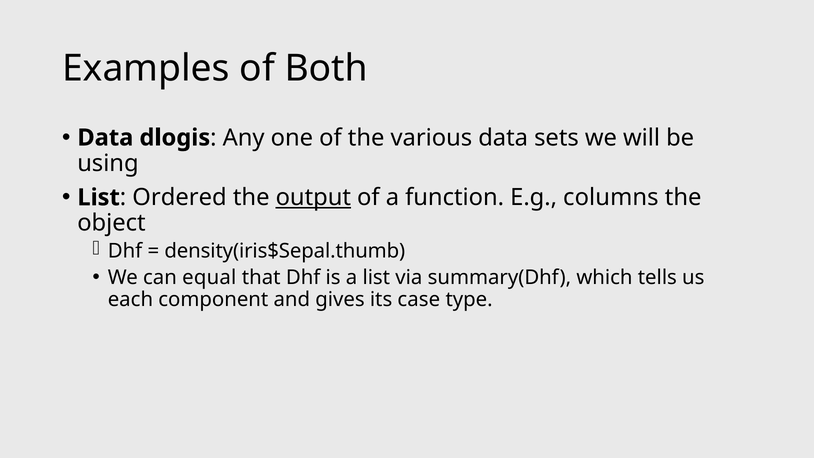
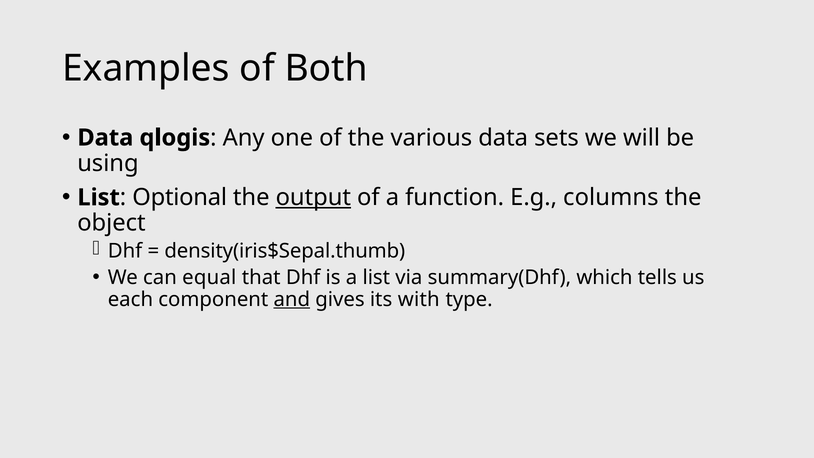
dlogis: dlogis -> qlogis
Ordered: Ordered -> Optional
and underline: none -> present
case: case -> with
